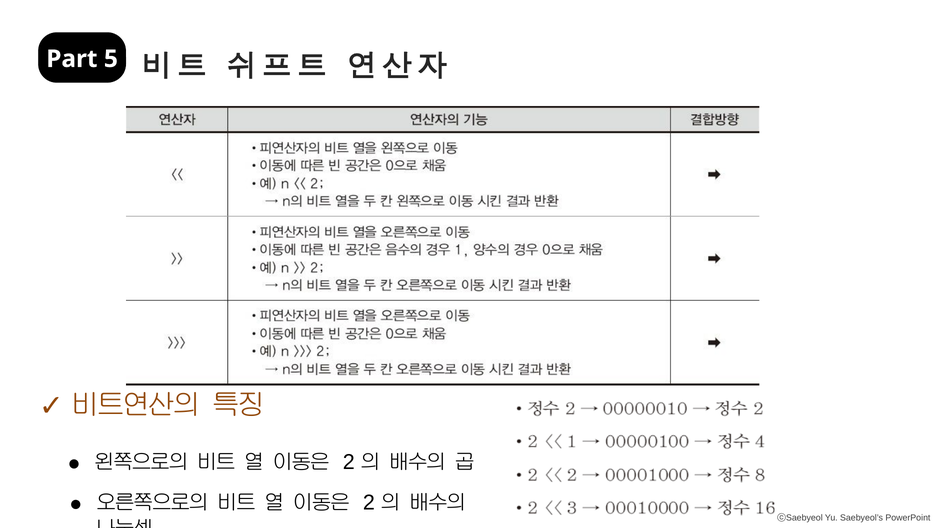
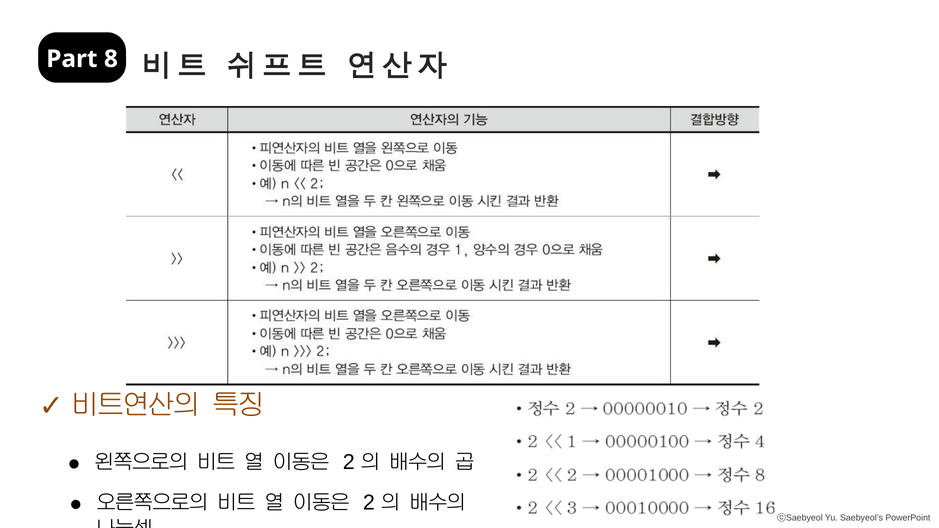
5: 5 -> 8
